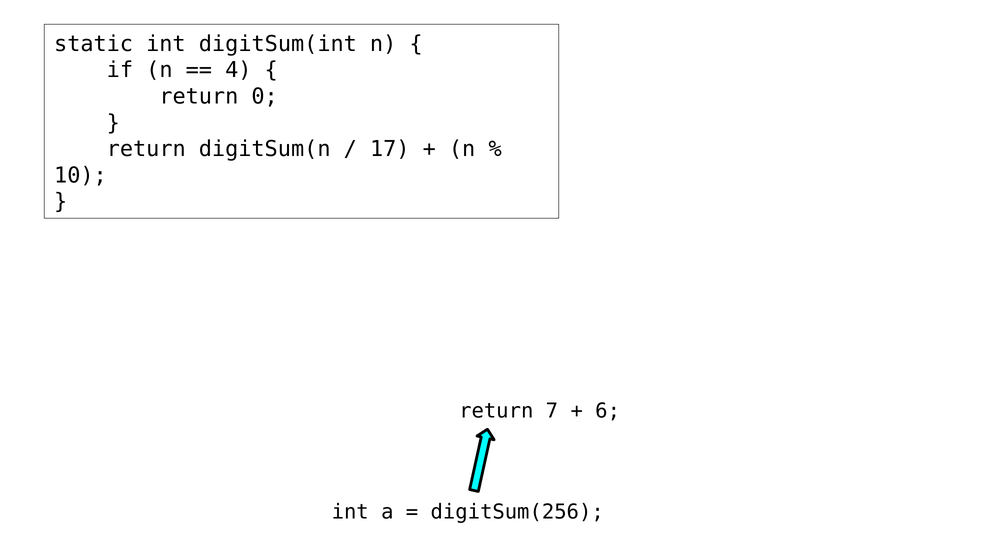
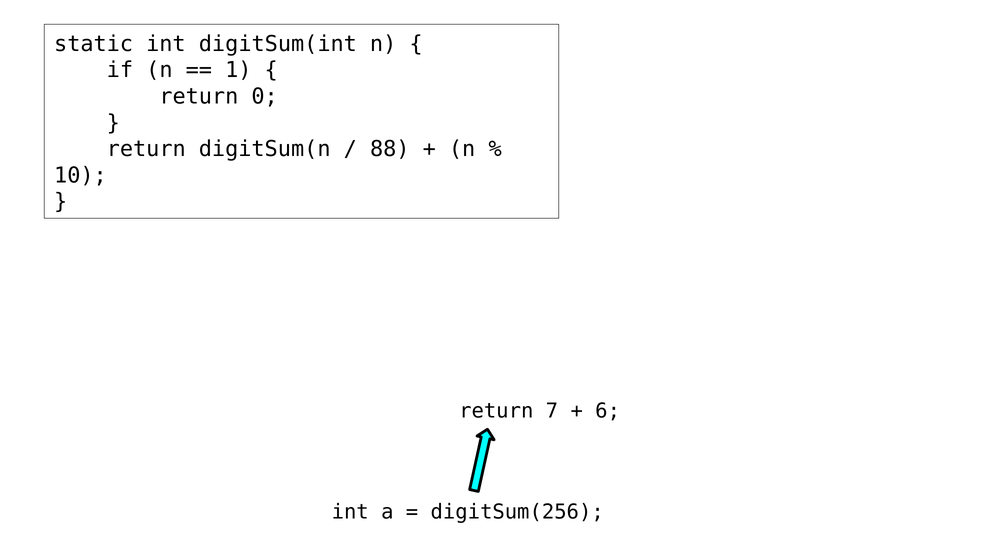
4: 4 -> 1
17: 17 -> 88
